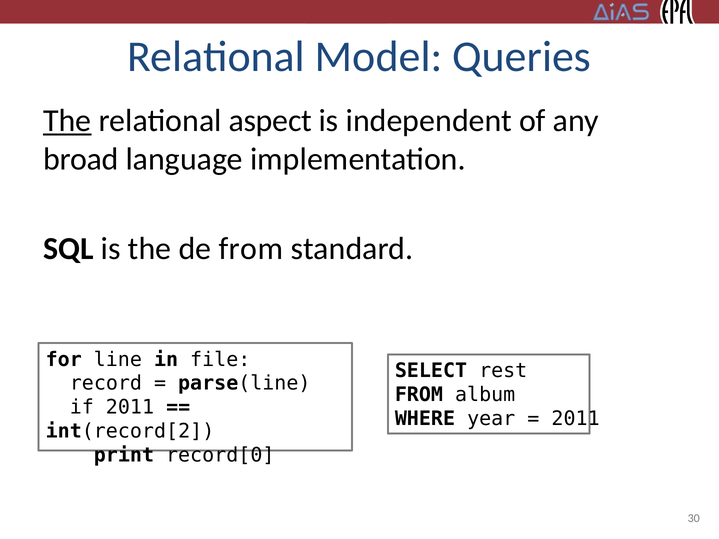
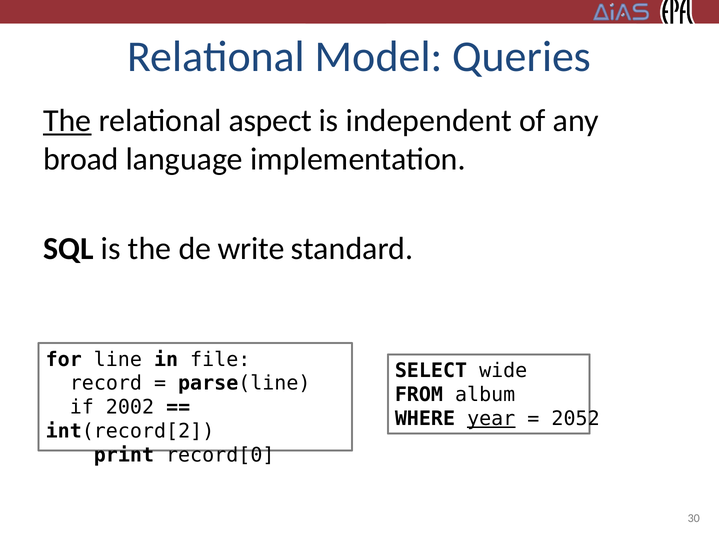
de from: from -> write
rest: rest -> wide
if 2011: 2011 -> 2002
year underline: none -> present
2011 at (576, 419): 2011 -> 2052
